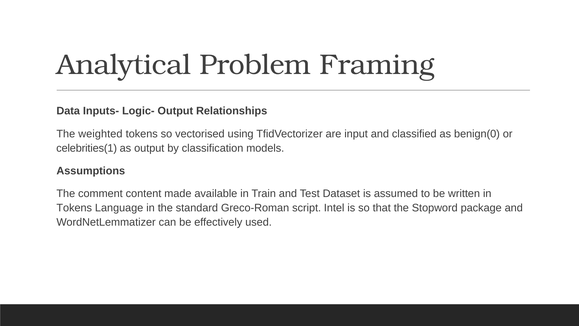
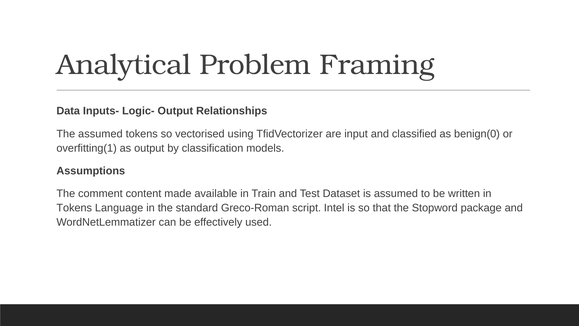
The weighted: weighted -> assumed
celebrities(1: celebrities(1 -> overfitting(1
